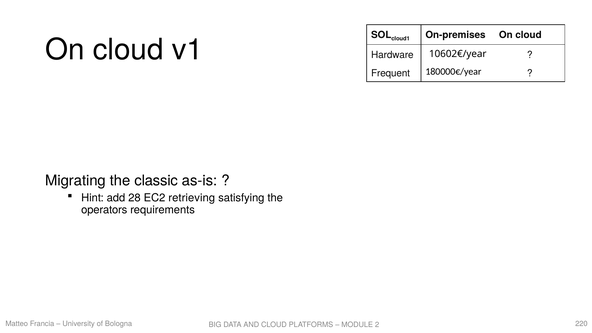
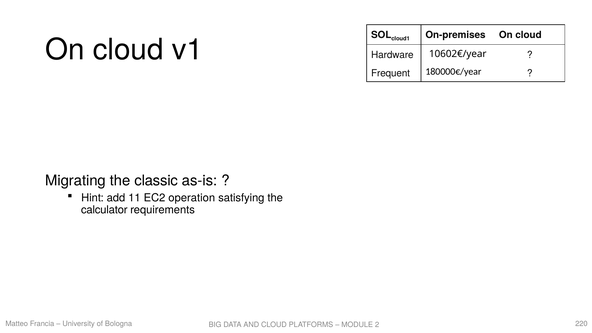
28: 28 -> 11
retrieving: retrieving -> operation
operators: operators -> calculator
